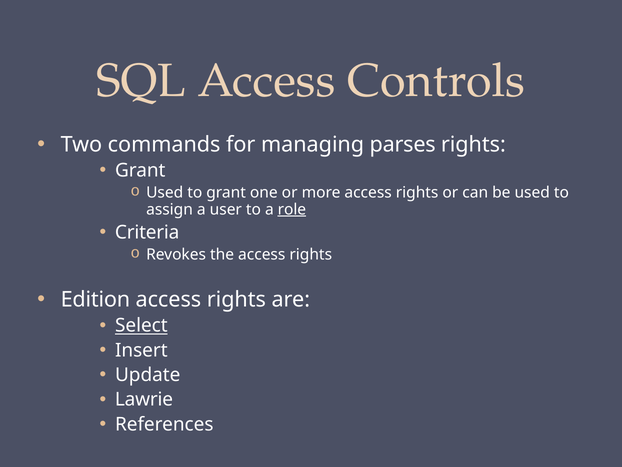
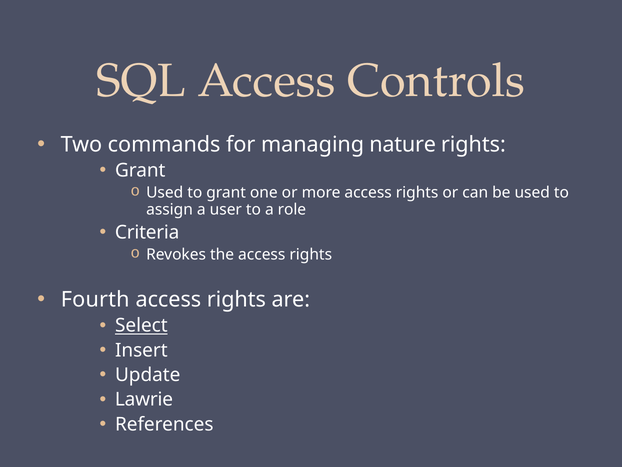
parses: parses -> nature
role underline: present -> none
Edition: Edition -> Fourth
